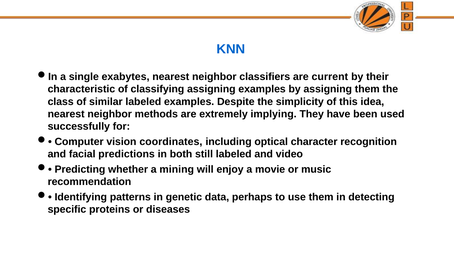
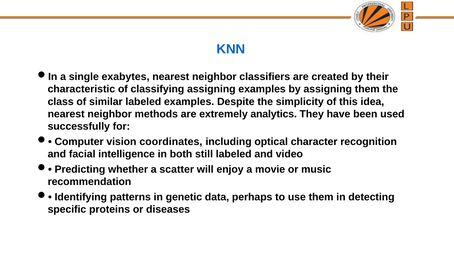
current: current -> created
implying: implying -> analytics
predictions: predictions -> intelligence
mining: mining -> scatter
